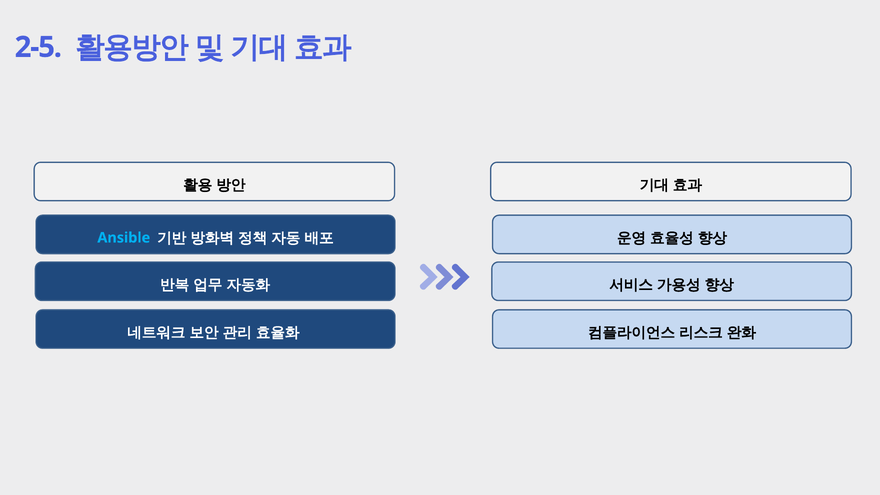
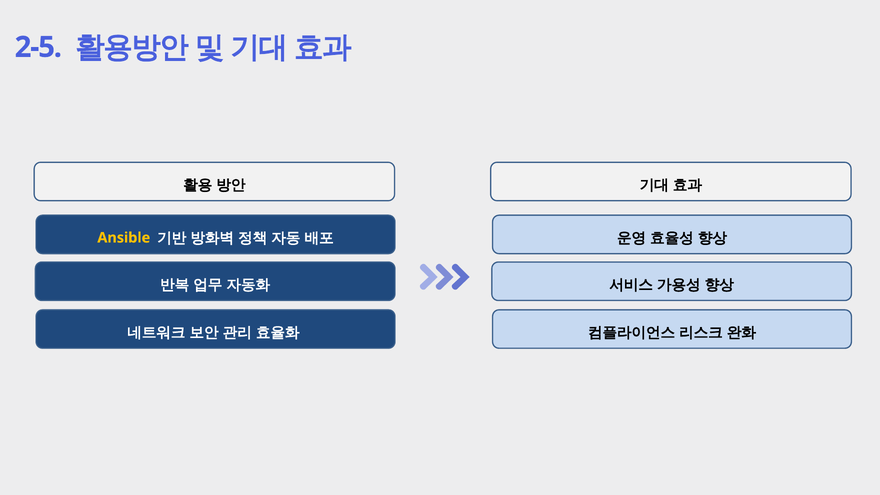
Ansible colour: light blue -> yellow
